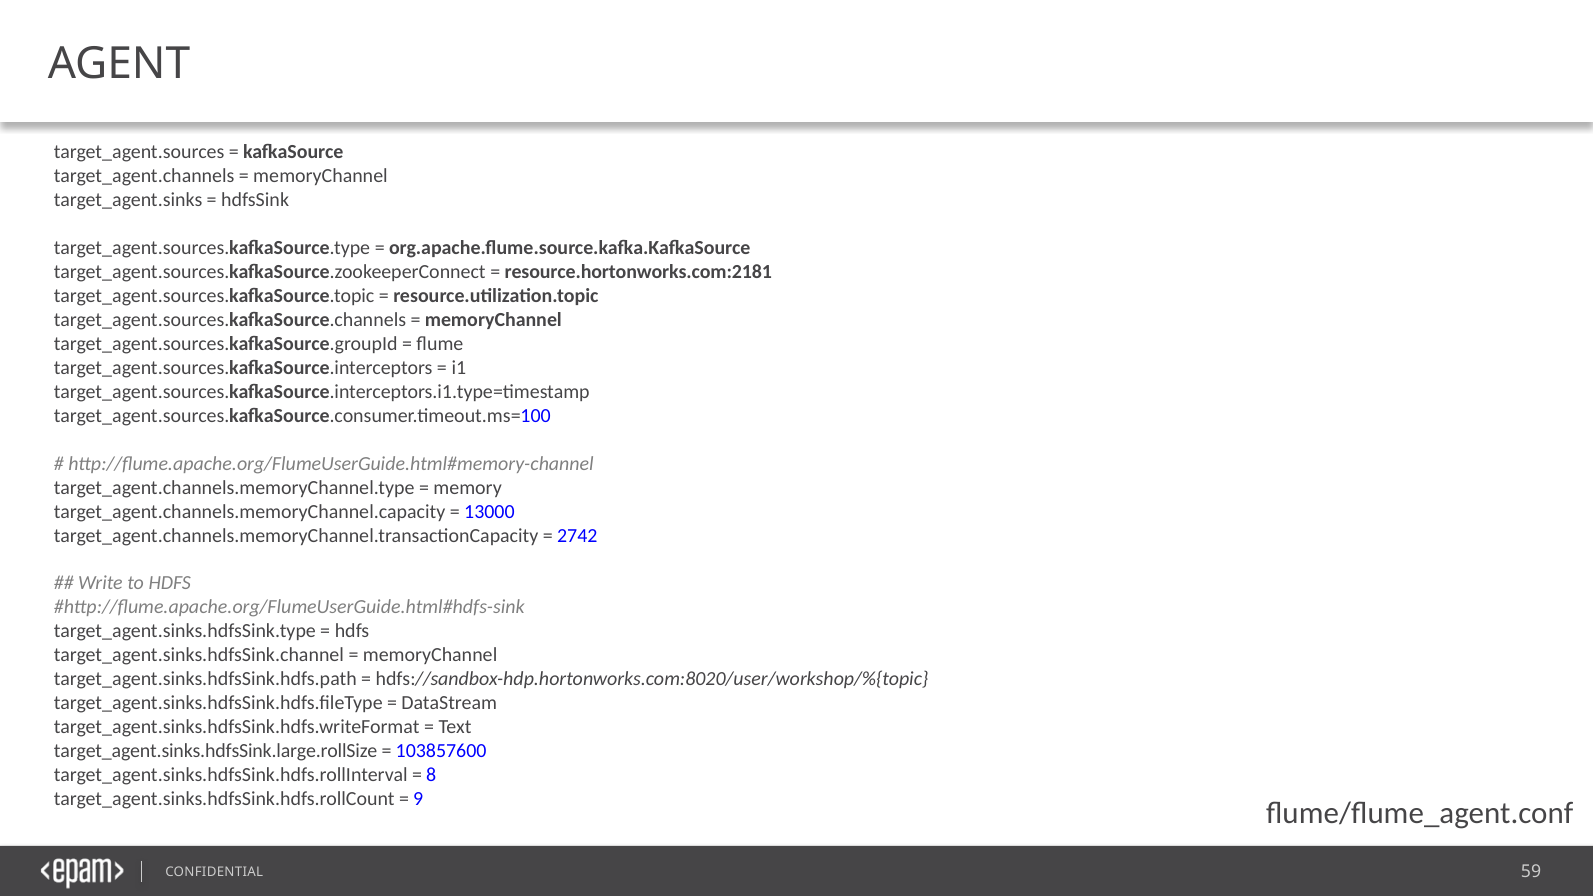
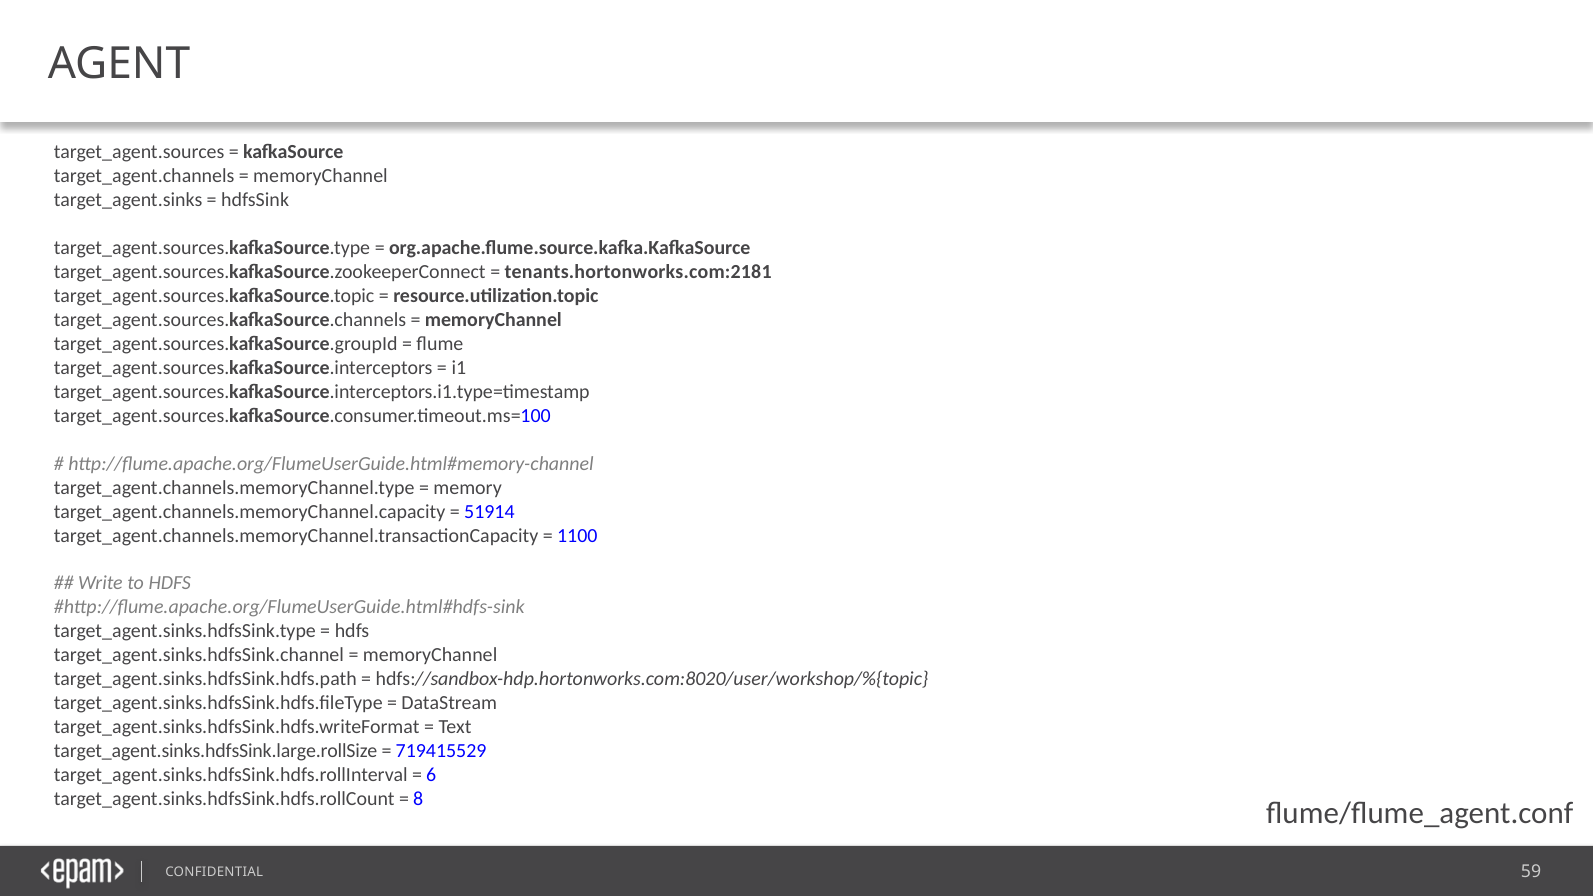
resource.hortonworks.com:2181: resource.hortonworks.com:2181 -> tenants.hortonworks.com:2181
13000: 13000 -> 51914
2742: 2742 -> 1100
103857600: 103857600 -> 719415529
8: 8 -> 6
9: 9 -> 8
